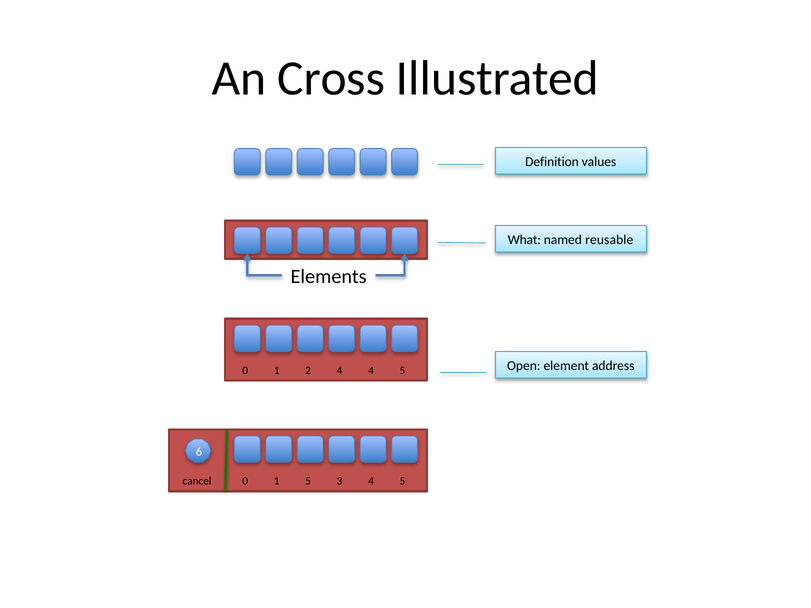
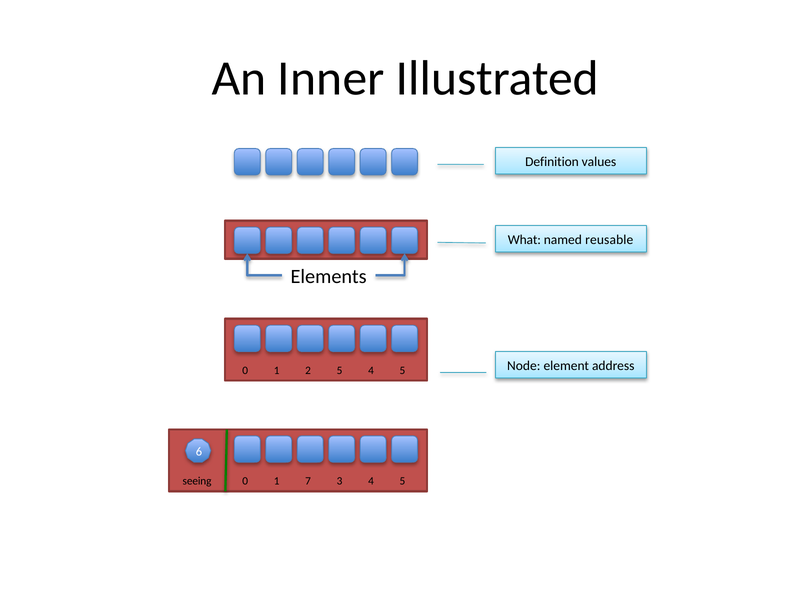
Cross: Cross -> Inner
2 4: 4 -> 5
Open: Open -> Node
cancel: cancel -> seeing
1 5: 5 -> 7
